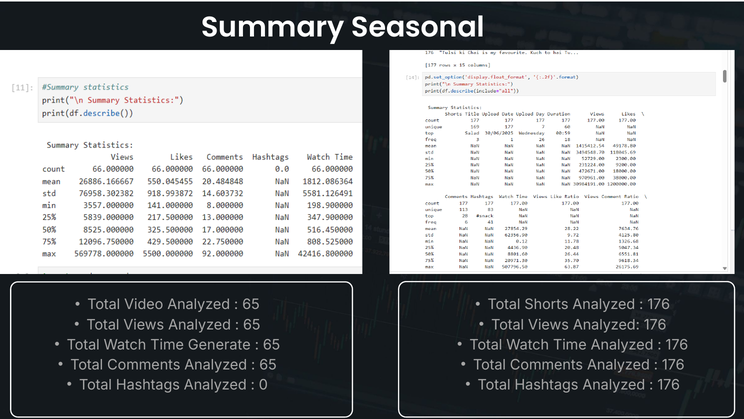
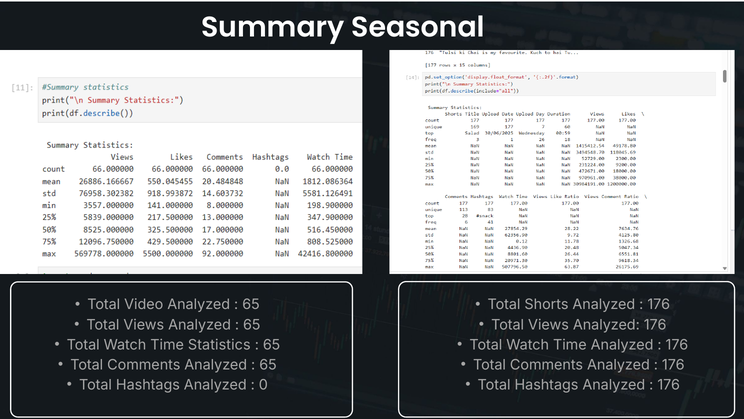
Generate: Generate -> Statistics
